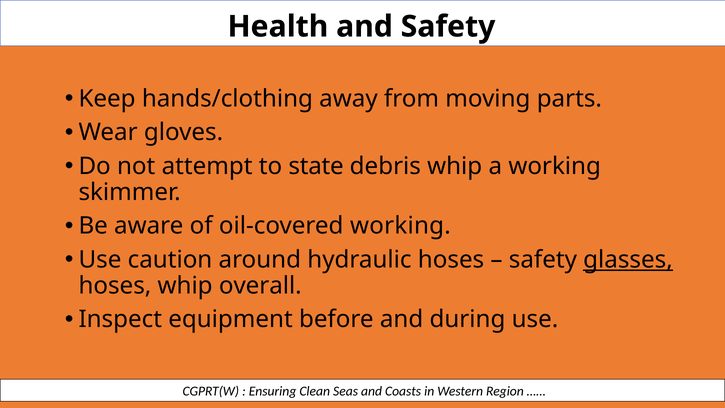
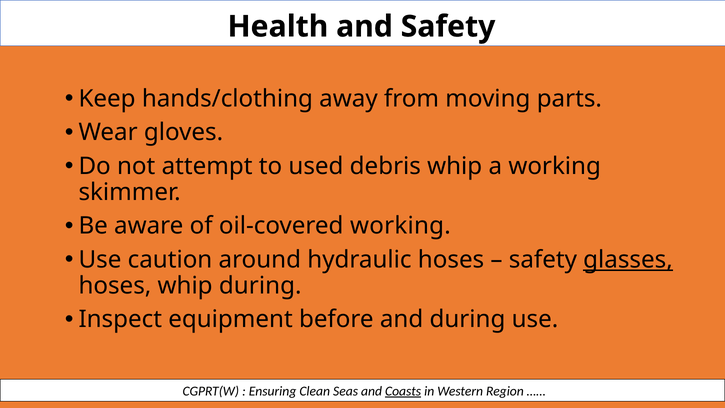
state: state -> used
whip overall: overall -> during
Coasts underline: none -> present
